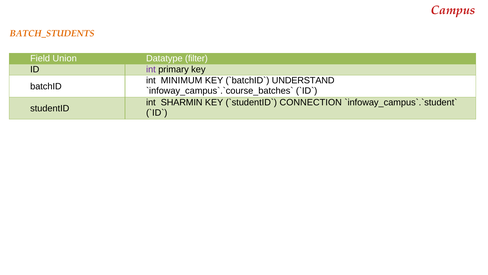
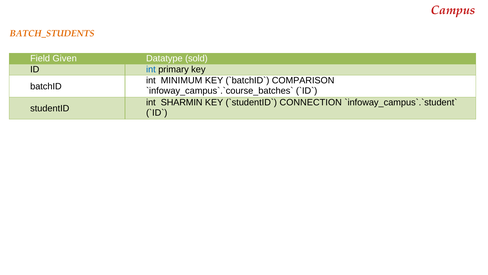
Union: Union -> Given
filter: filter -> sold
int at (151, 69) colour: purple -> blue
UNDERSTAND: UNDERSTAND -> COMPARISON
